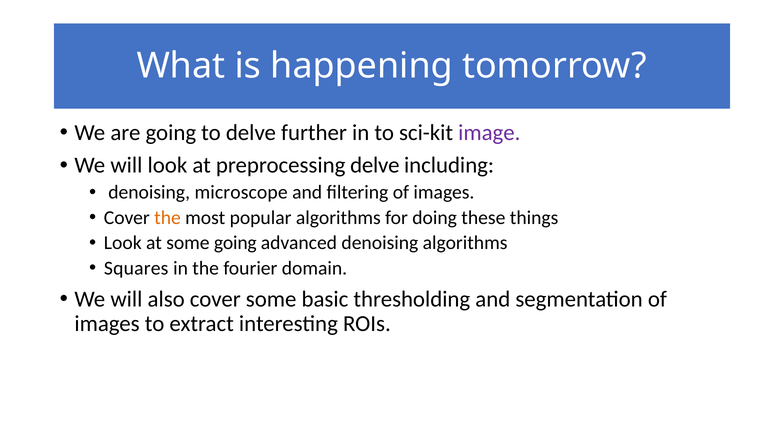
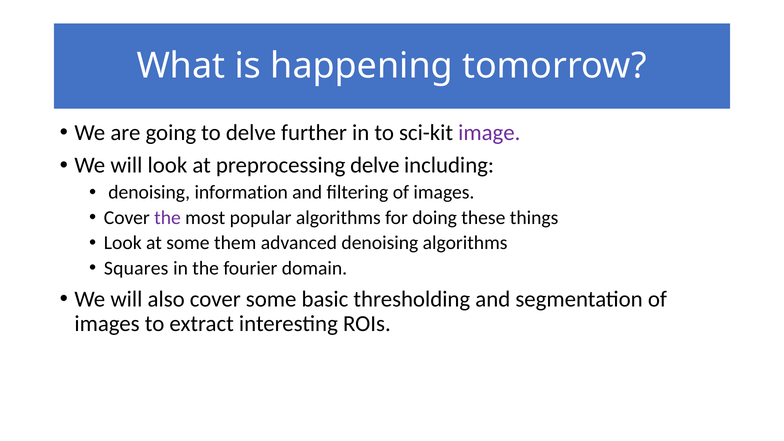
microscope: microscope -> information
the at (168, 218) colour: orange -> purple
some going: going -> them
